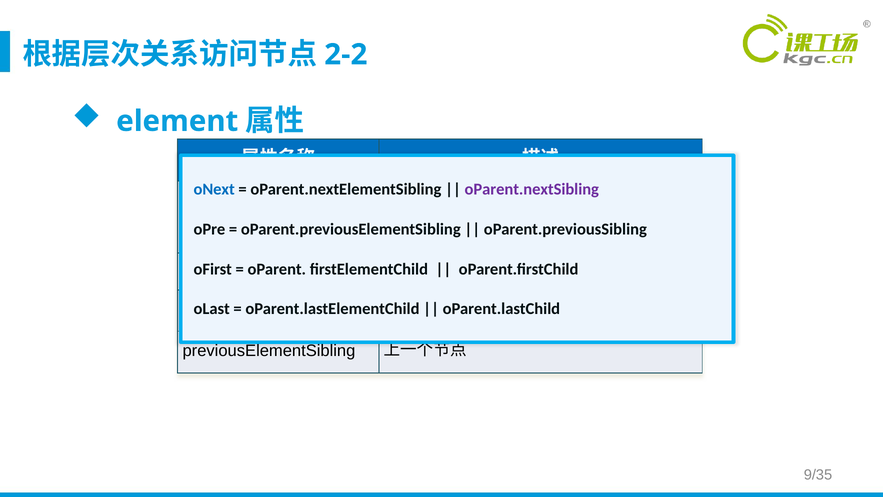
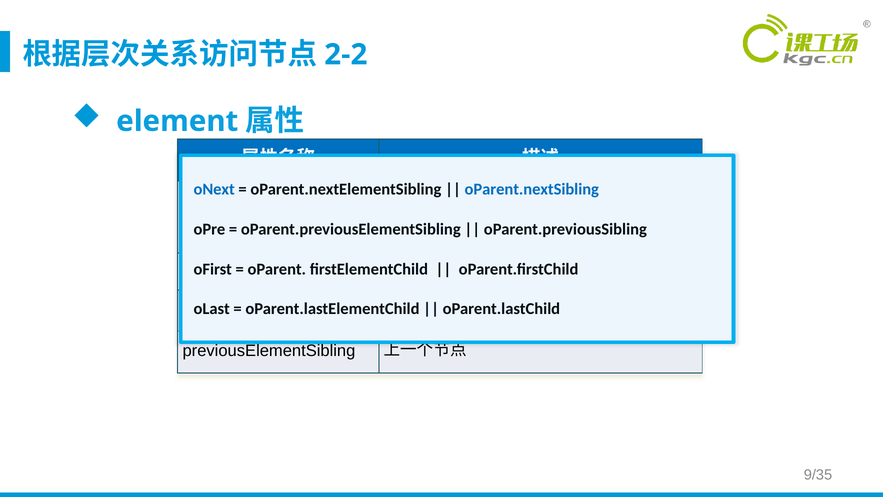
oParent.nextSibling colour: purple -> blue
